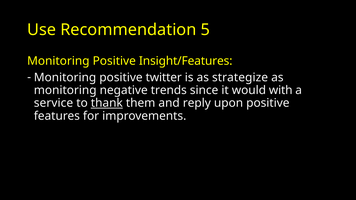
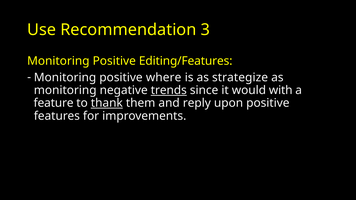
5: 5 -> 3
Insight/Features: Insight/Features -> Editing/Features
twitter: twitter -> where
trends underline: none -> present
service: service -> feature
